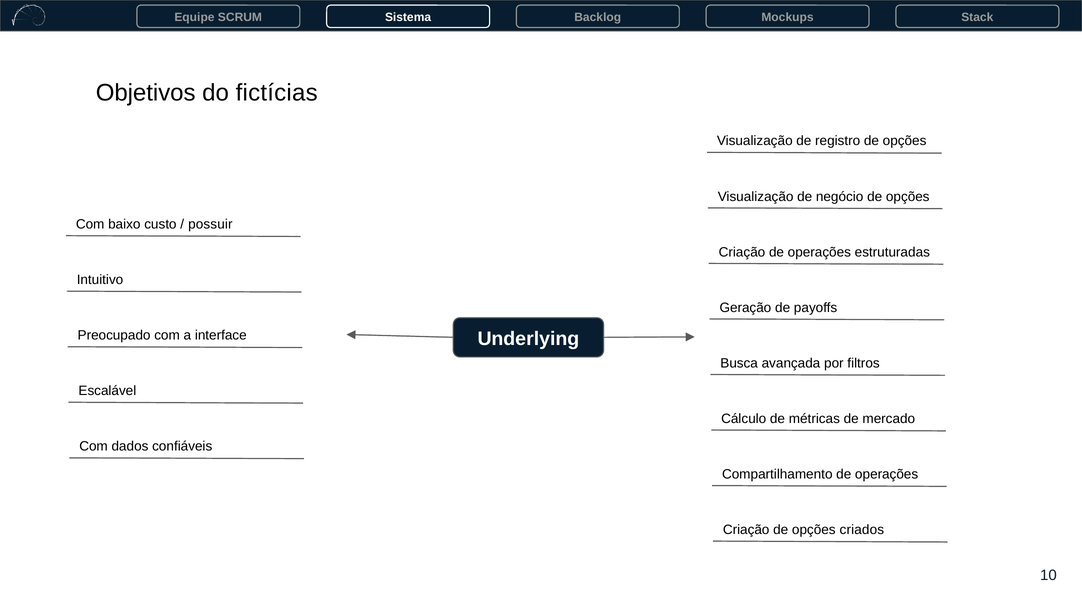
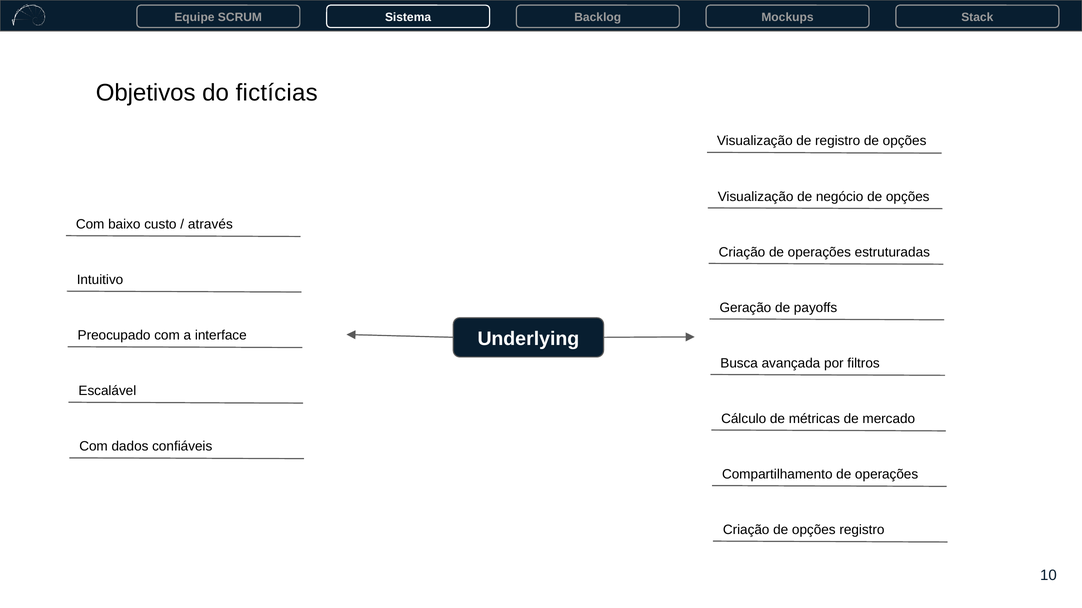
possuir: possuir -> através
opções criados: criados -> registro
